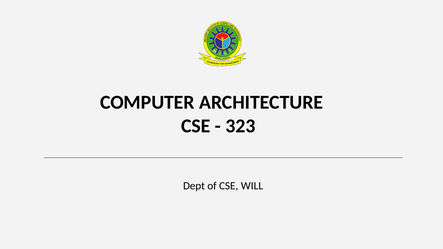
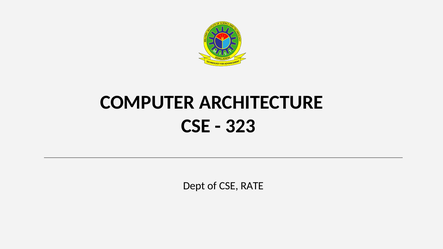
WILL: WILL -> RATE
